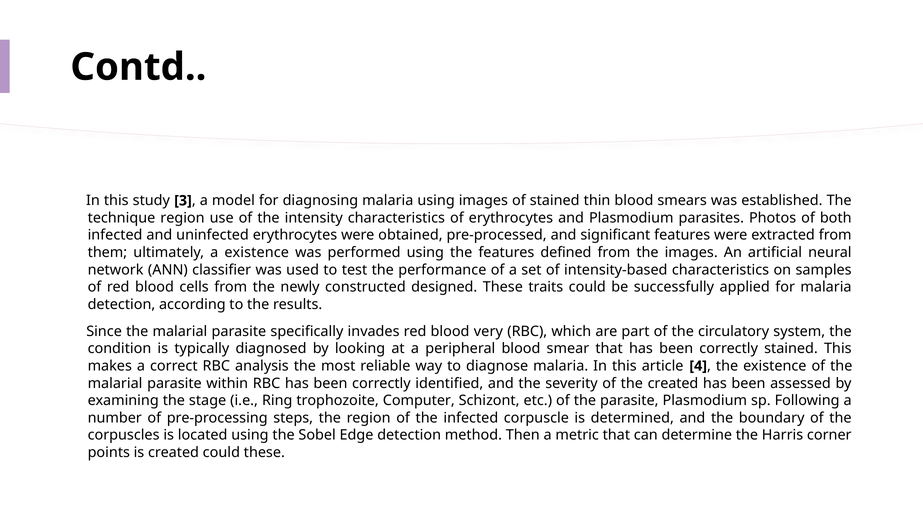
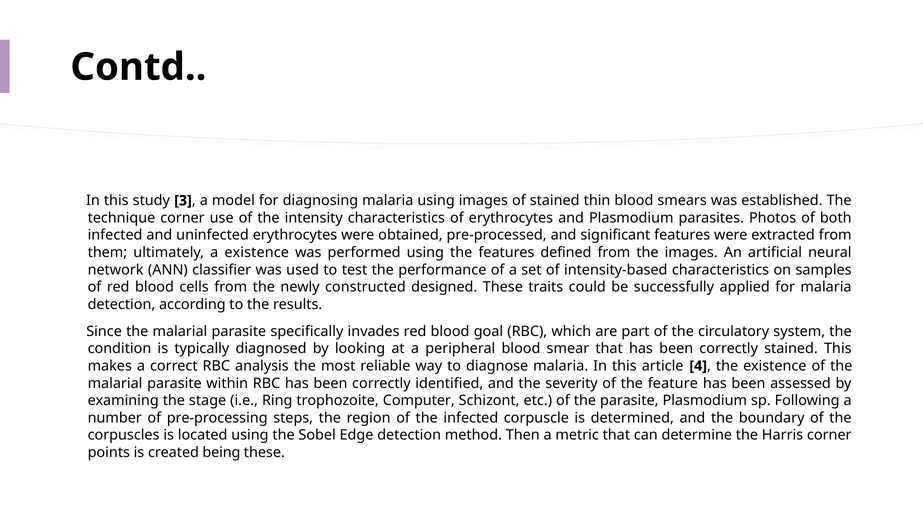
technique region: region -> corner
very: very -> goal
the created: created -> feature
created could: could -> being
